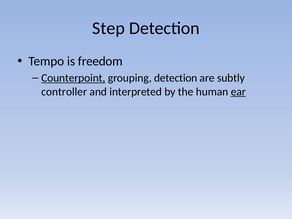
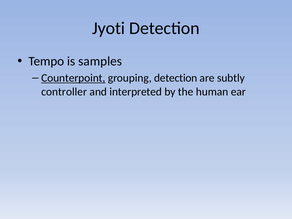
Step: Step -> Jyoti
freedom: freedom -> samples
ear underline: present -> none
